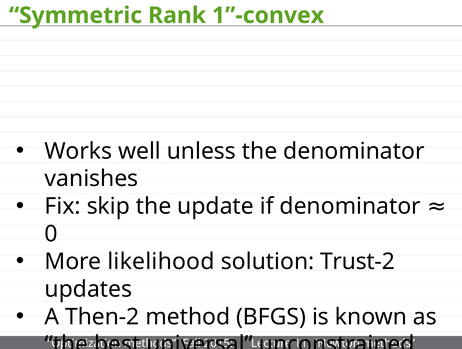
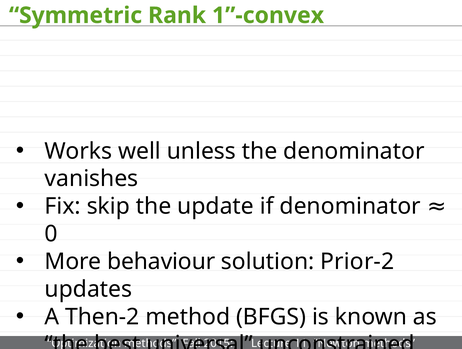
likelihood: likelihood -> behaviour
Trust-2: Trust-2 -> Prior-2
